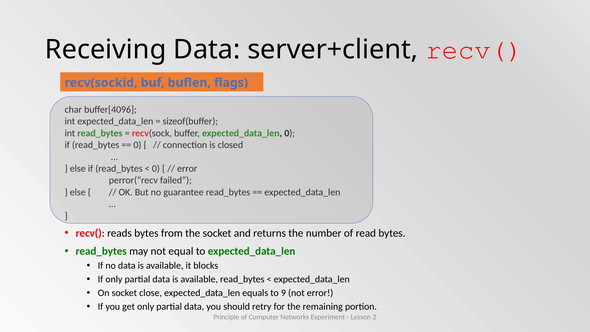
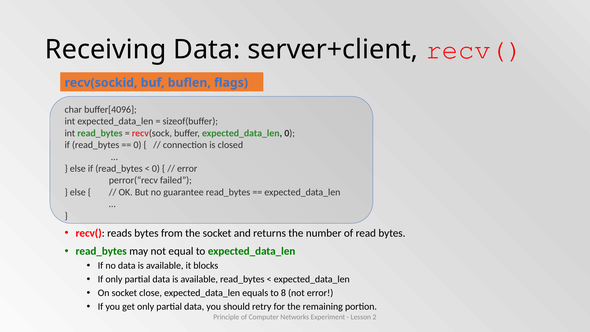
9: 9 -> 8
